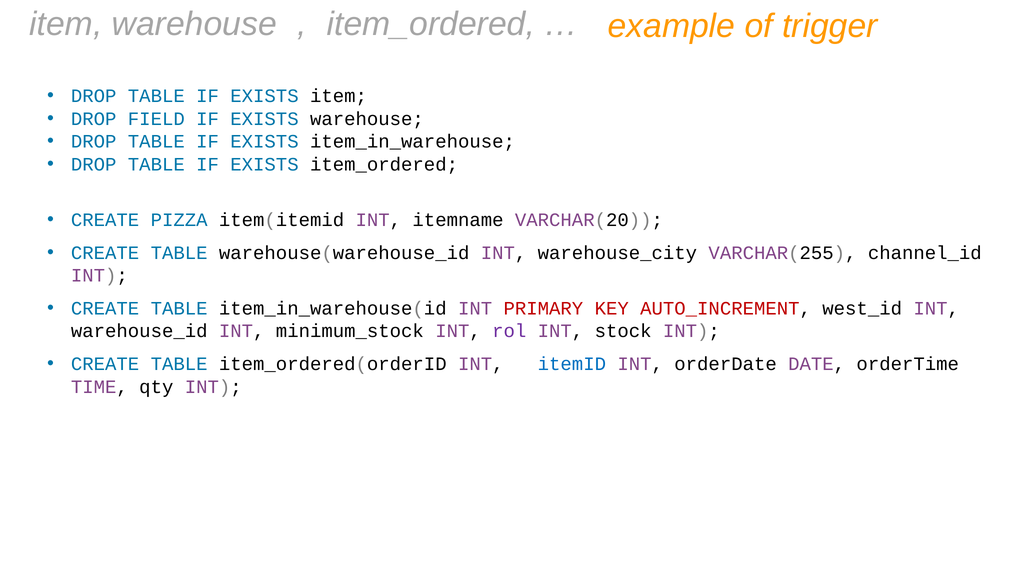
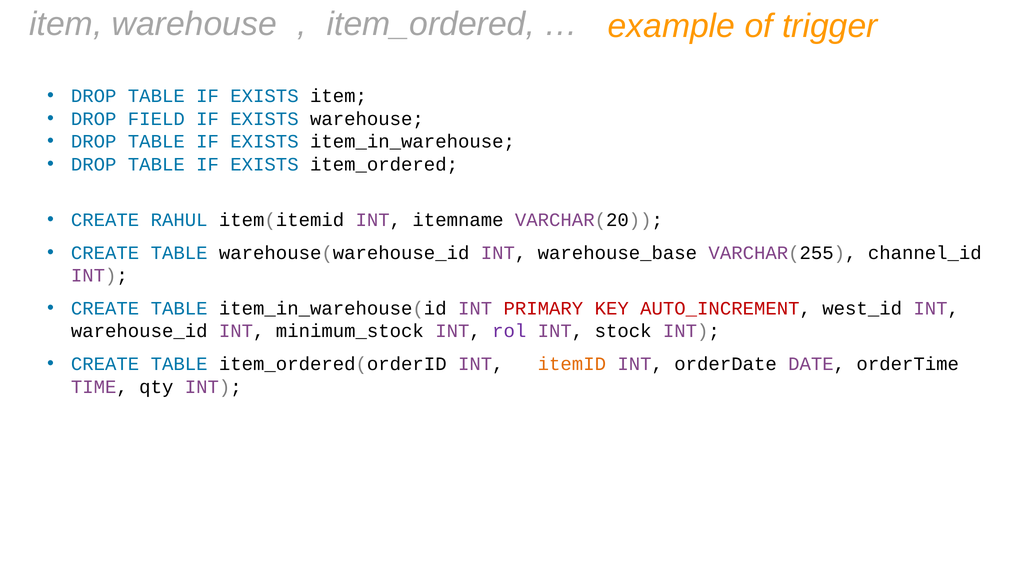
PIZZA: PIZZA -> RAHUL
warehouse_city: warehouse_city -> warehouse_base
itemID colour: blue -> orange
